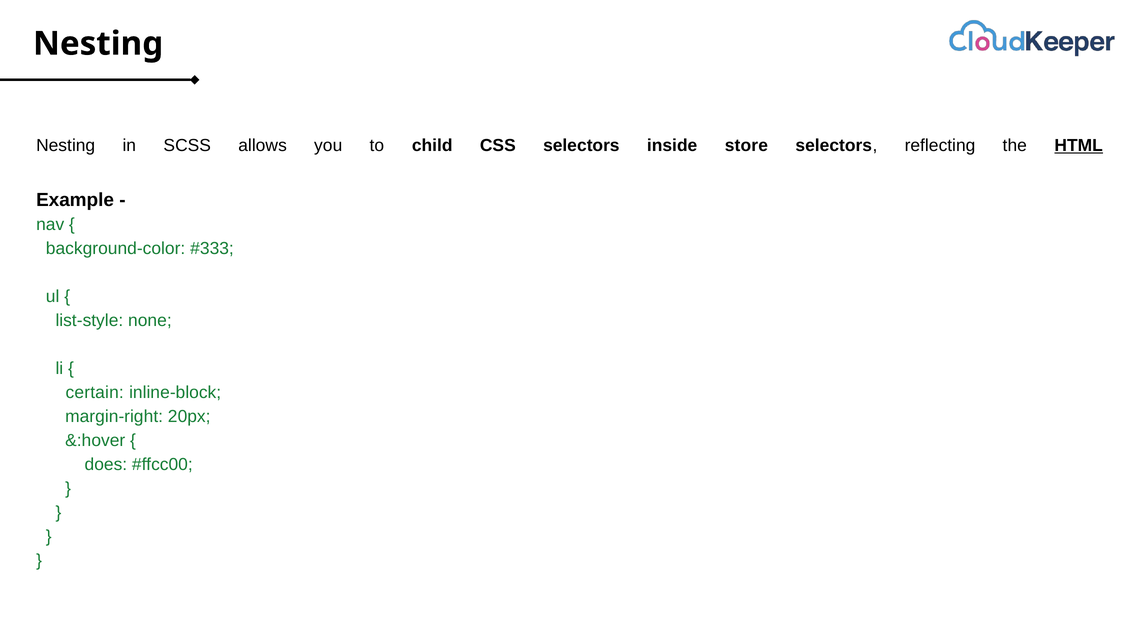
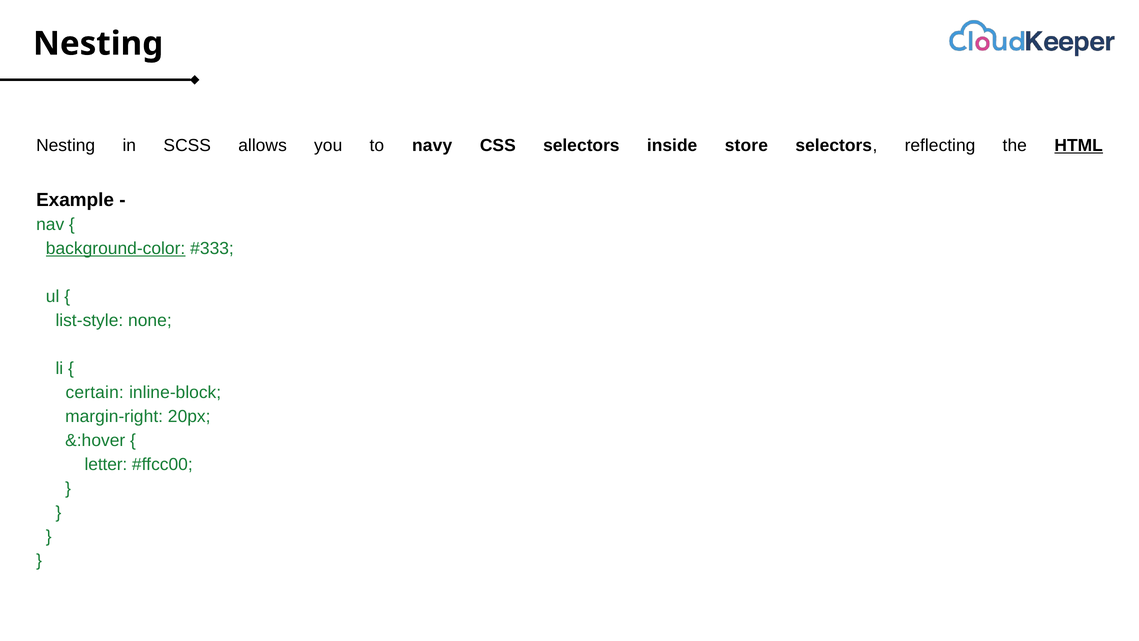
child: child -> navy
background-color underline: none -> present
does: does -> letter
